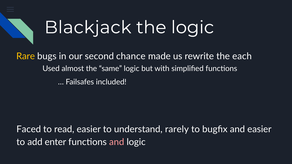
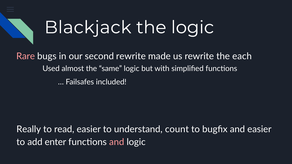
Rare colour: yellow -> pink
second chance: chance -> rewrite
Faced: Faced -> Really
rarely: rarely -> count
